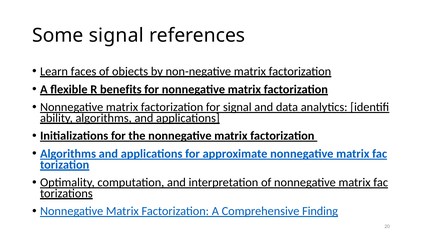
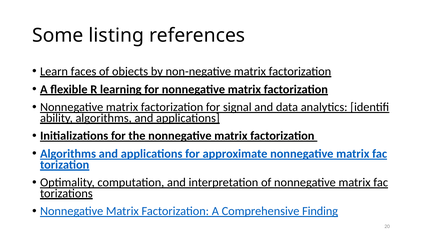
Some signal: signal -> listing
benefits: benefits -> learning
